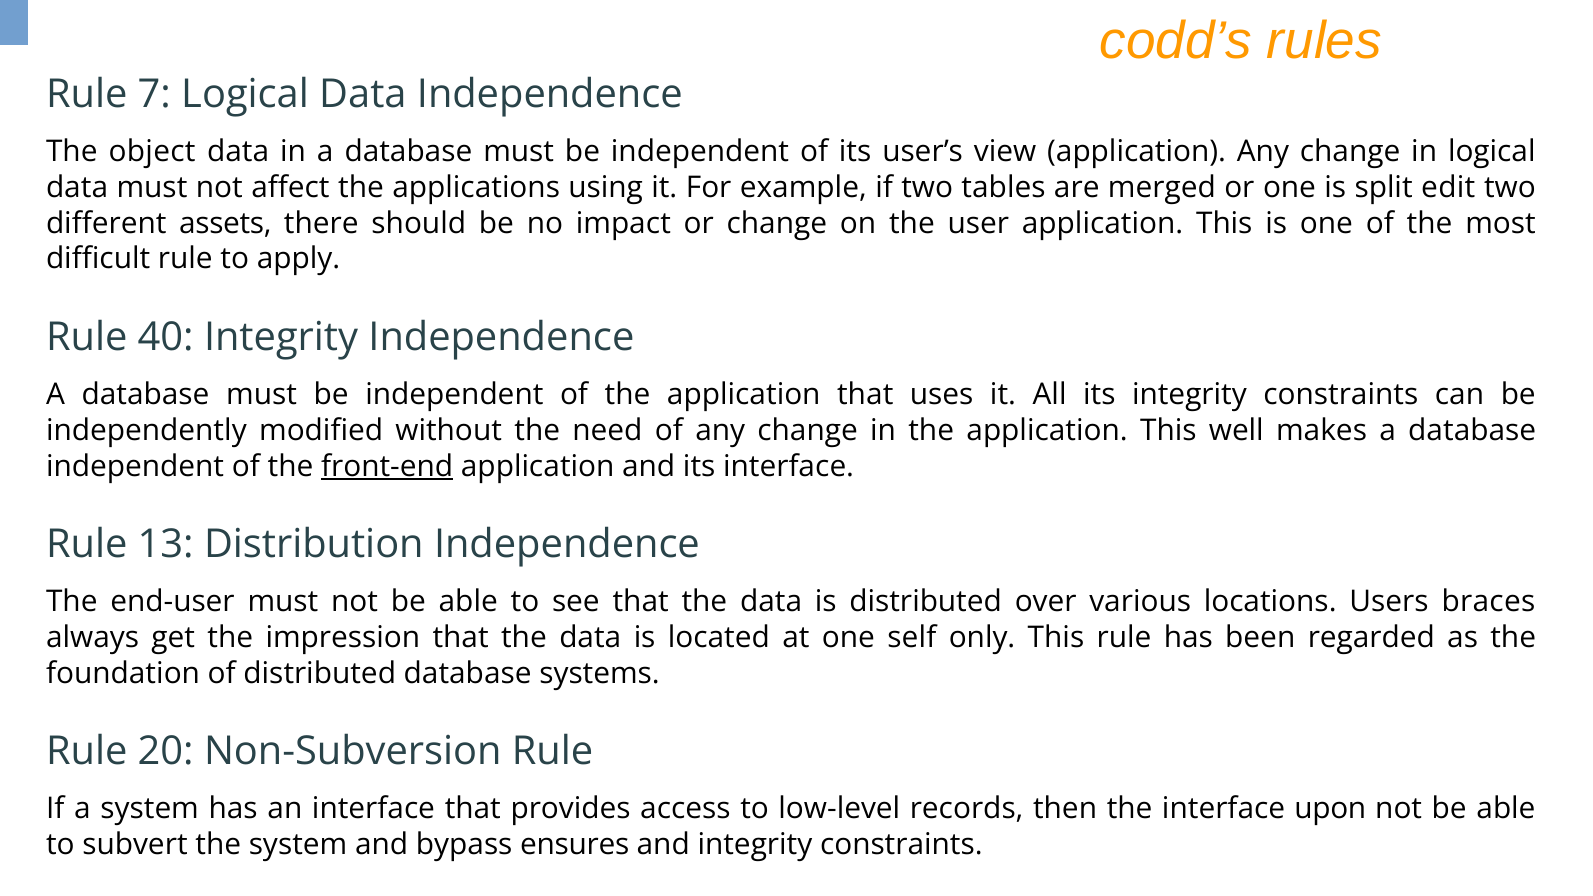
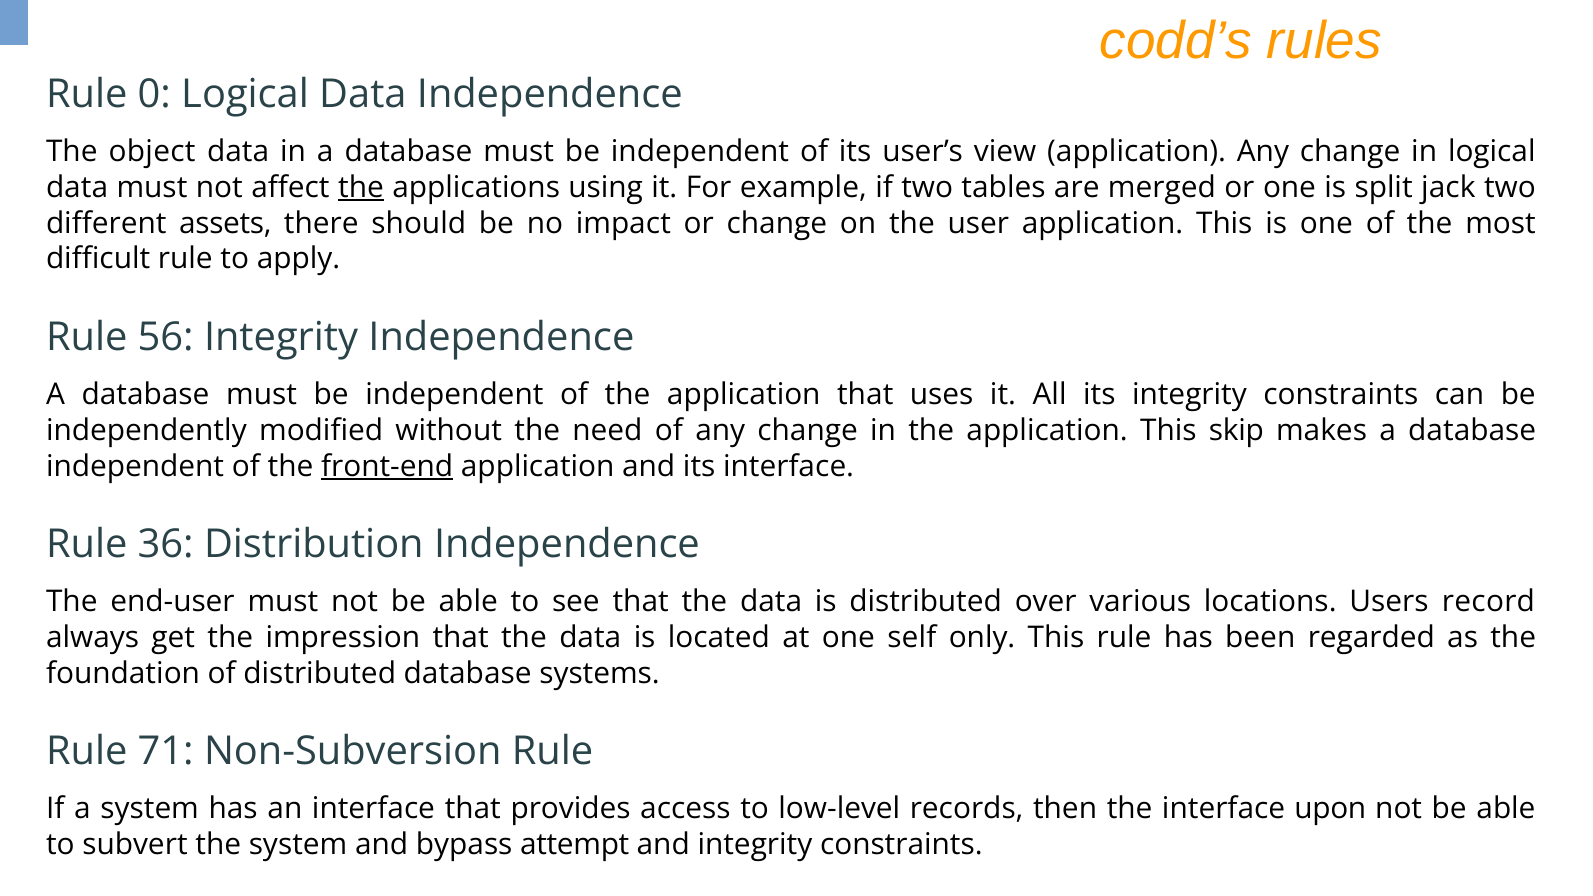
7: 7 -> 0
the at (361, 187) underline: none -> present
edit: edit -> jack
40: 40 -> 56
well: well -> skip
13: 13 -> 36
braces: braces -> record
20: 20 -> 71
ensures: ensures -> attempt
